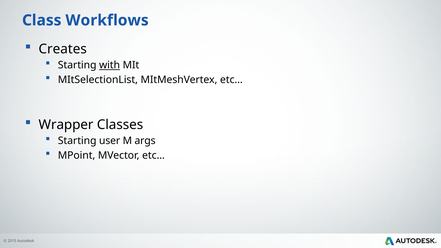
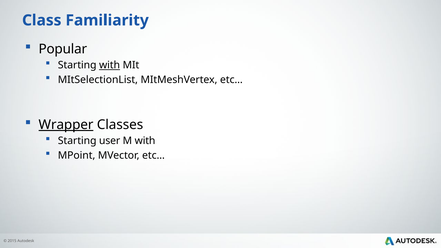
Workflows: Workflows -> Familiarity
Creates: Creates -> Popular
Wrapper underline: none -> present
M args: args -> with
